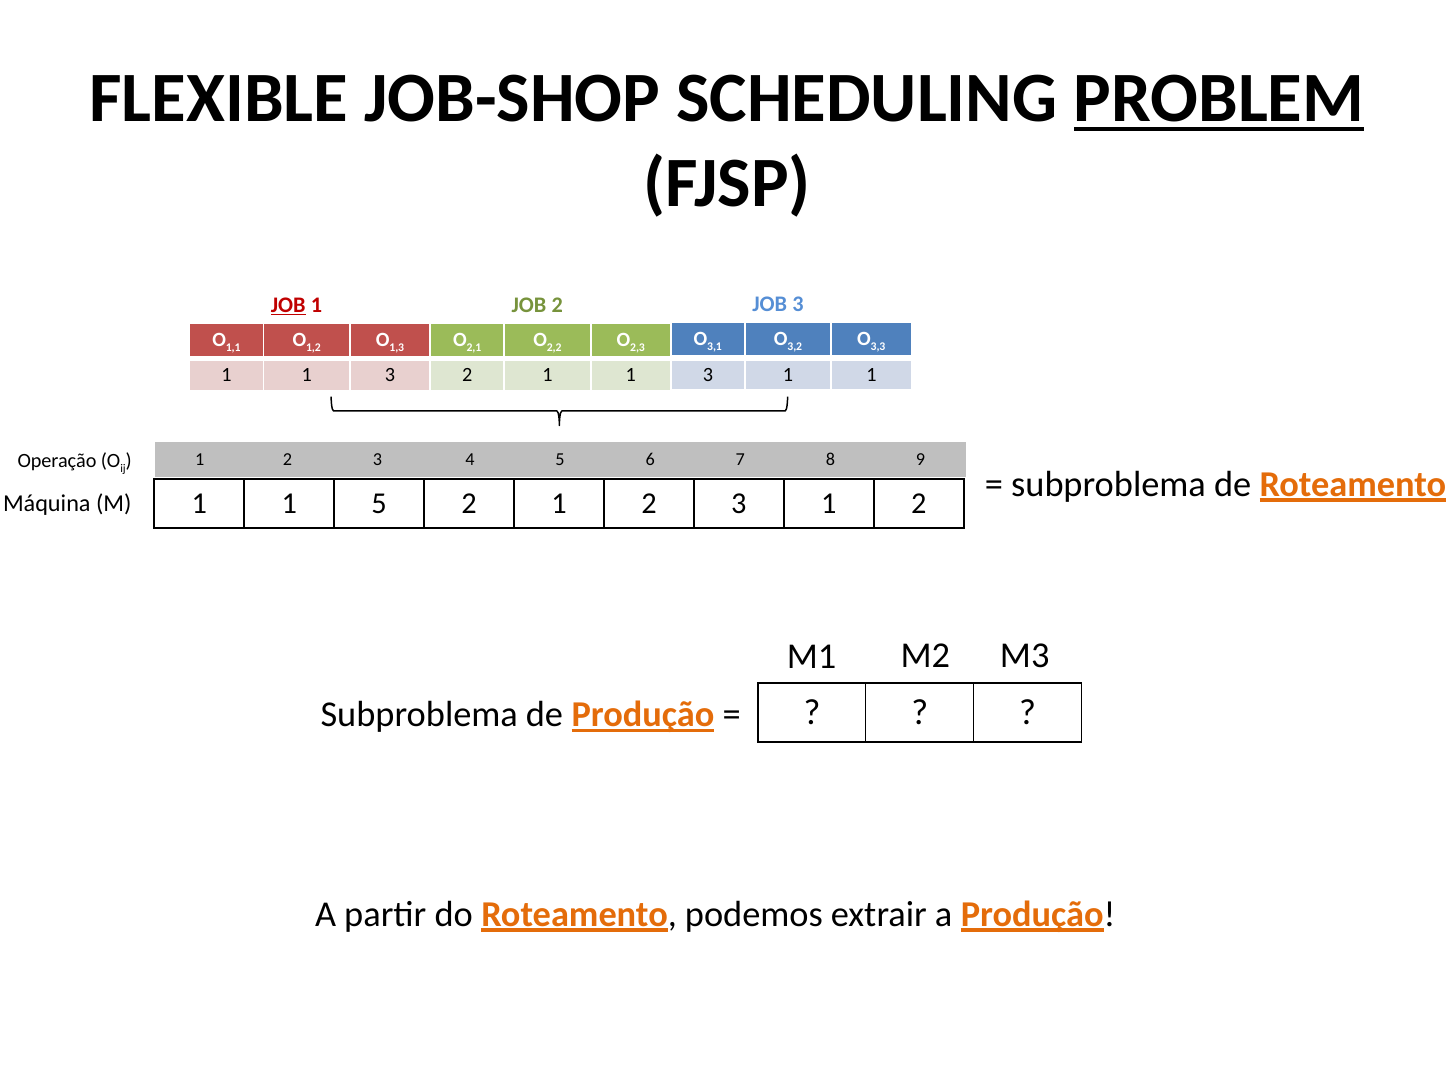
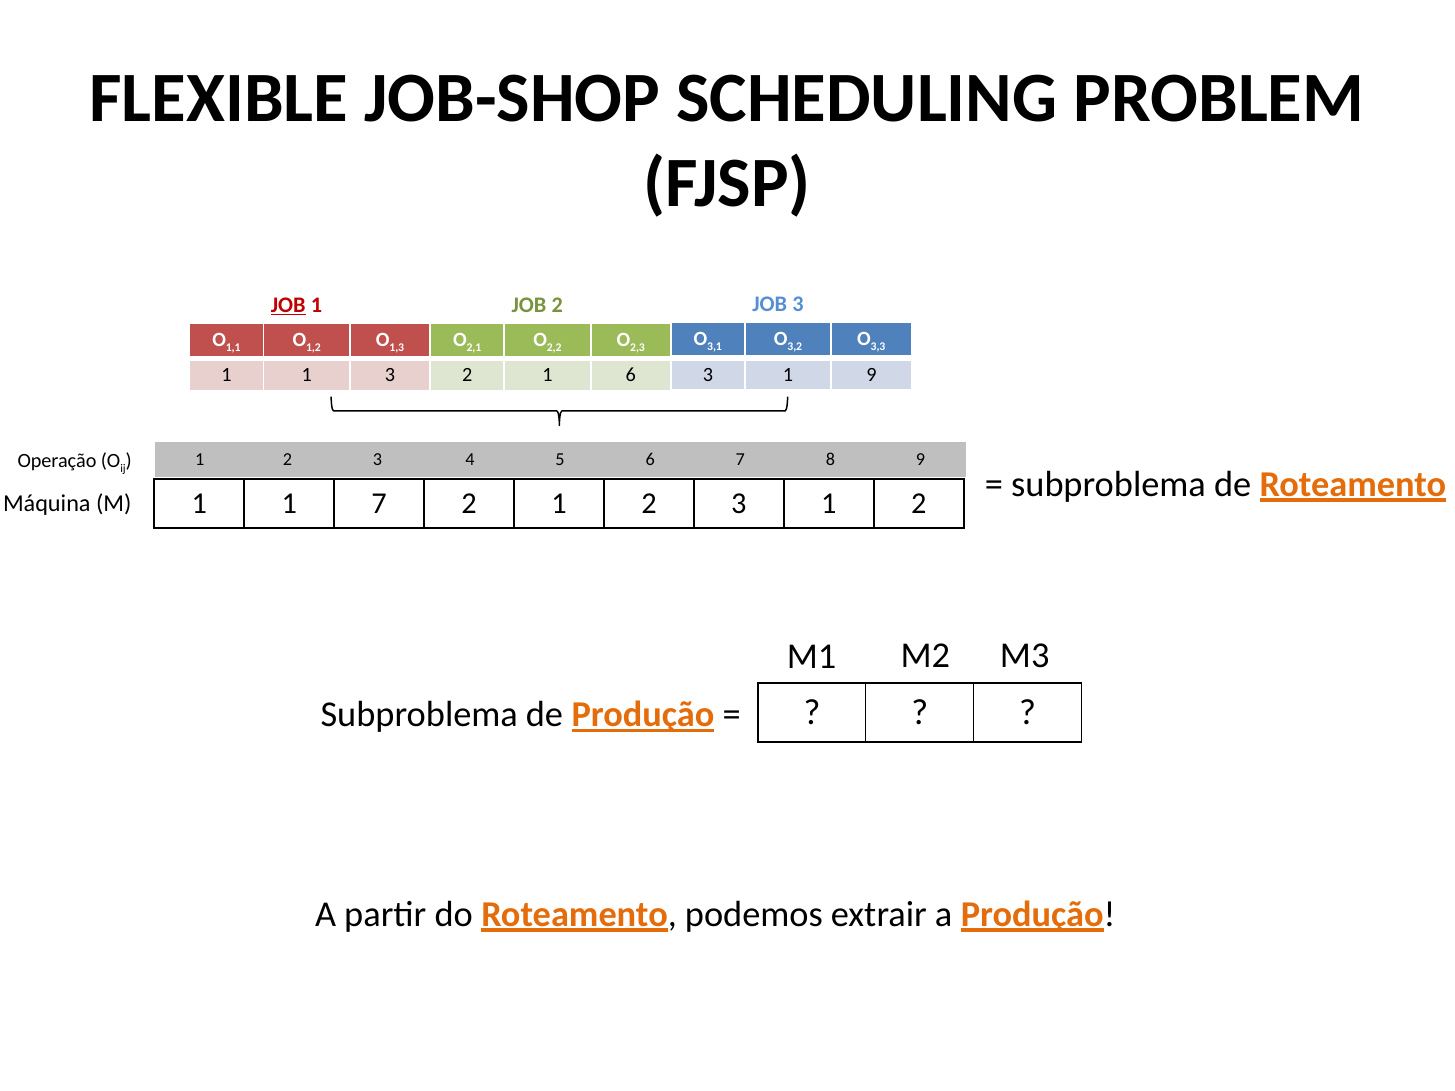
PROBLEM underline: present -> none
3 1 1: 1 -> 9
2 1 1: 1 -> 6
1 5: 5 -> 7
